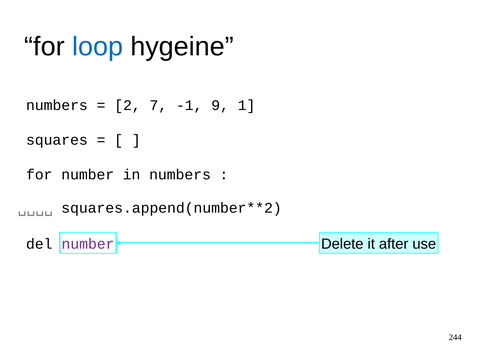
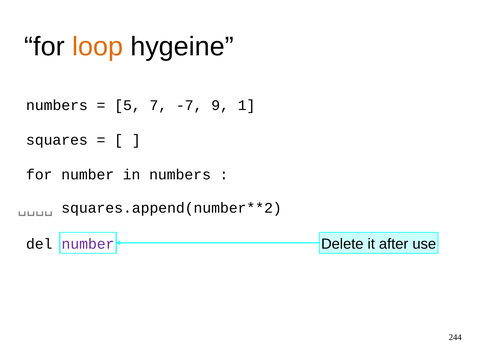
loop colour: blue -> orange
2: 2 -> 5
-1: -1 -> -7
